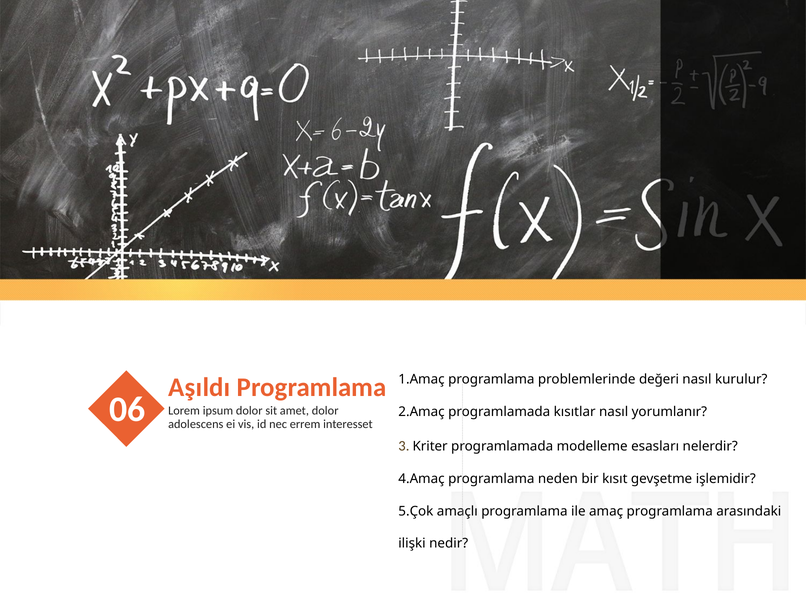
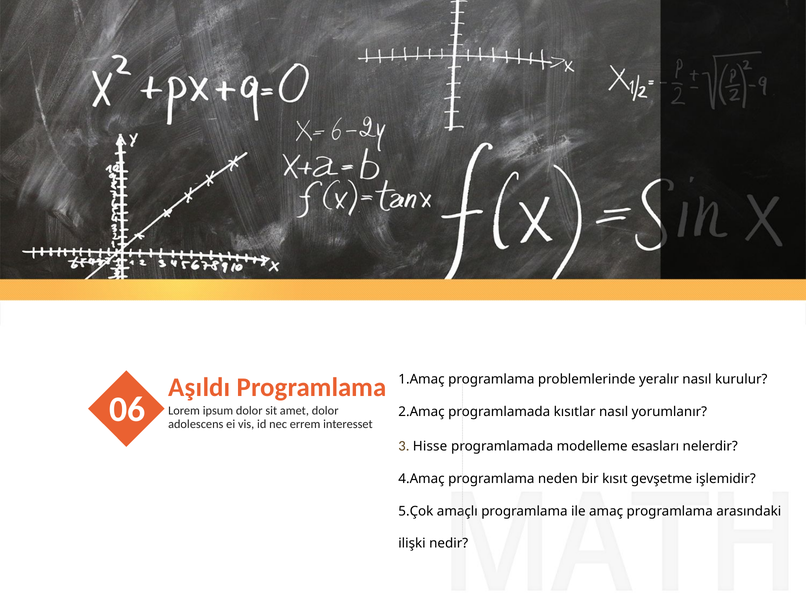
değeri: değeri -> yeralır
Kriter: Kriter -> Hisse
